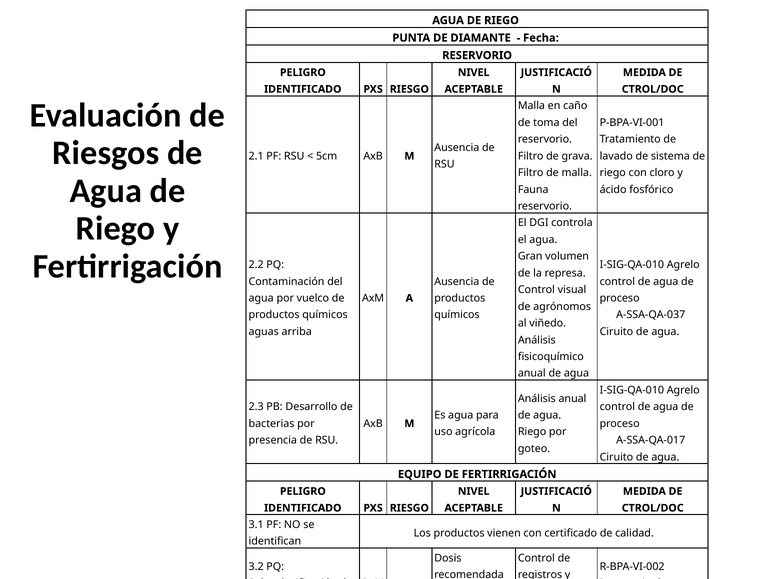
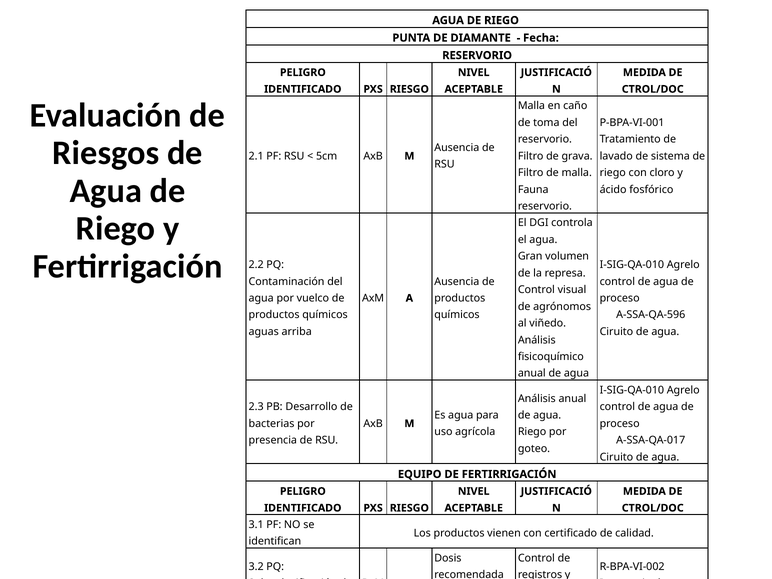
A-SSA-QA-037: A-SSA-QA-037 -> A-SSA-QA-596
